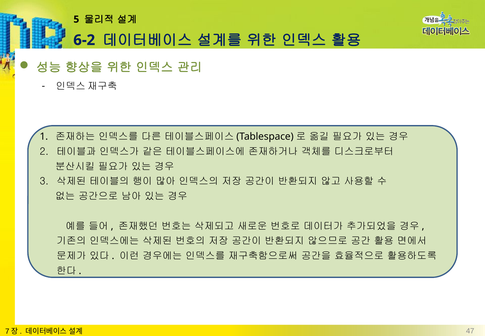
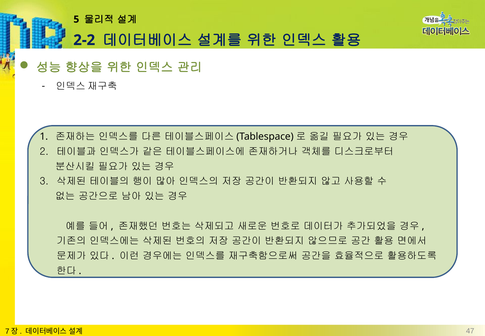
6-2: 6-2 -> 2-2
